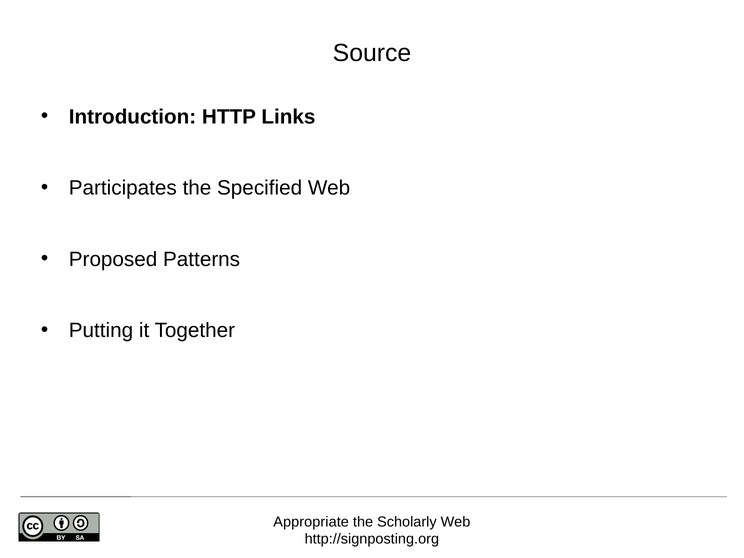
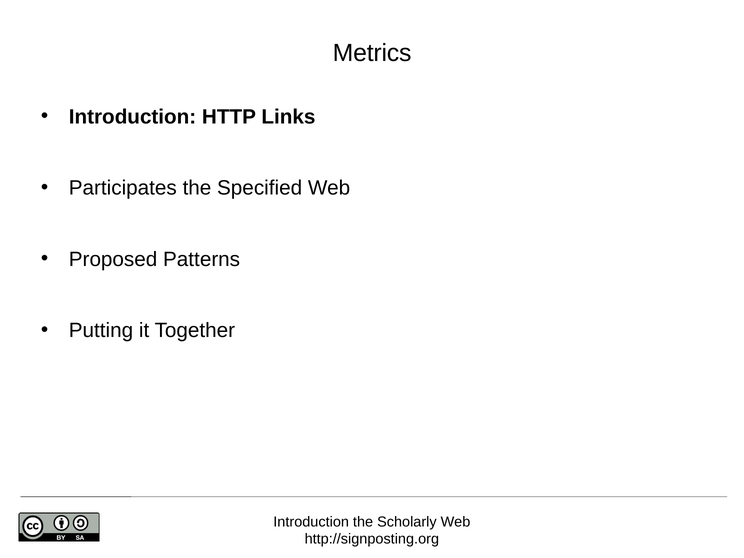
Source: Source -> Metrics
Appropriate at (311, 522): Appropriate -> Introduction
